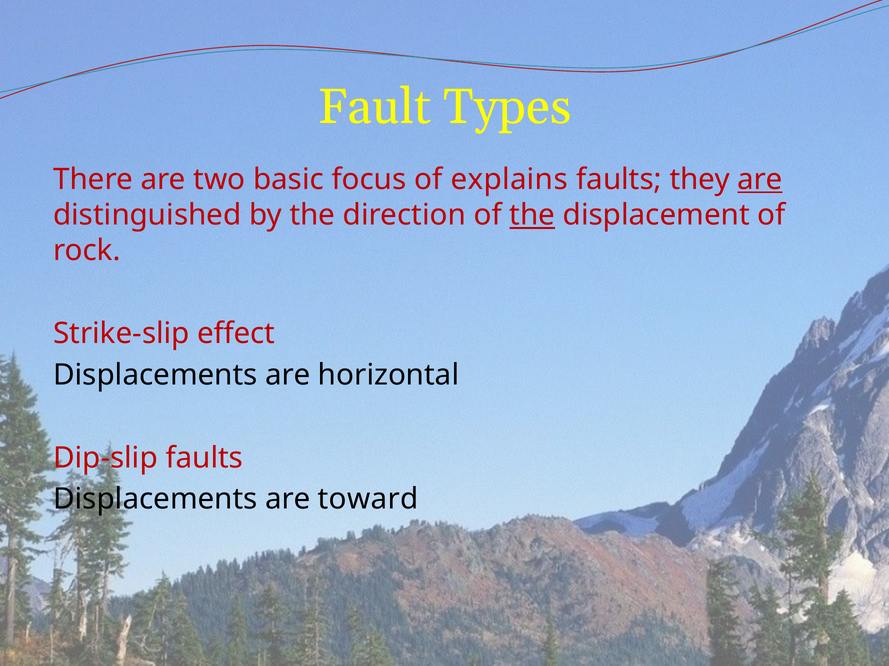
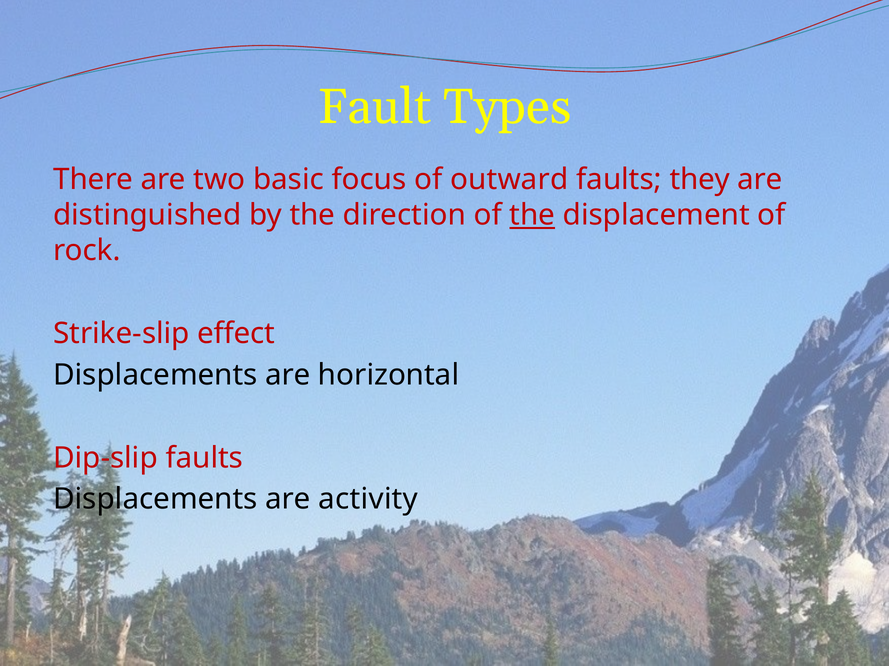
explains: explains -> outward
are at (760, 180) underline: present -> none
toward: toward -> activity
